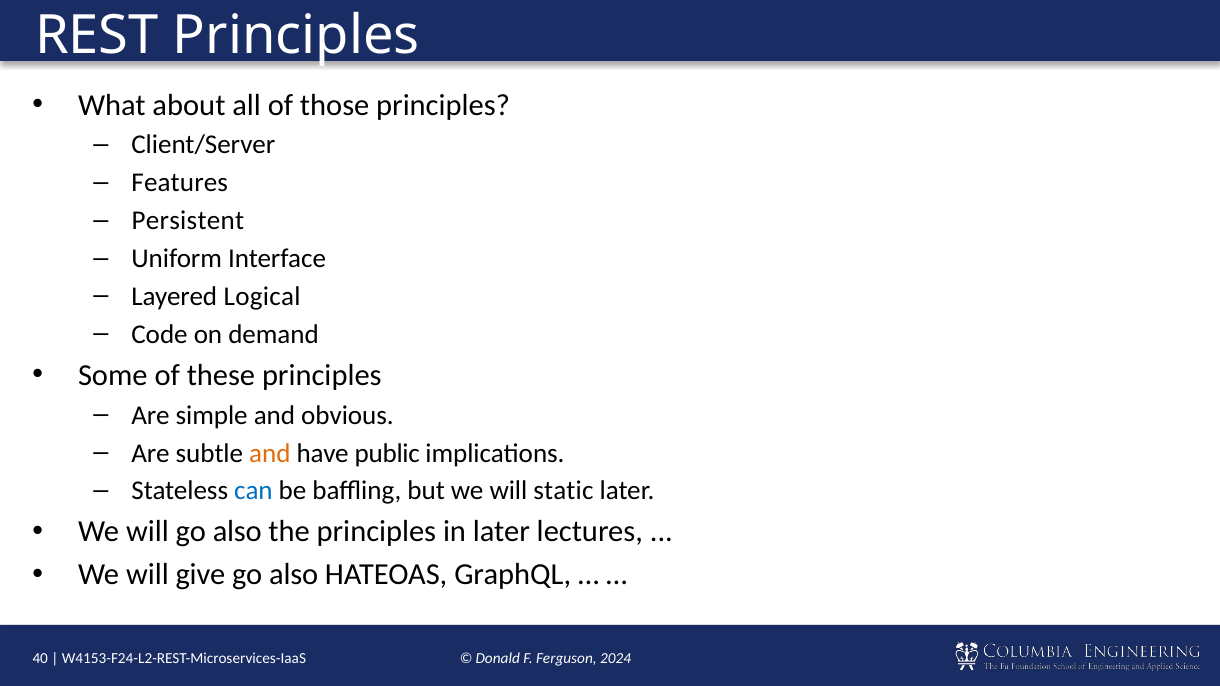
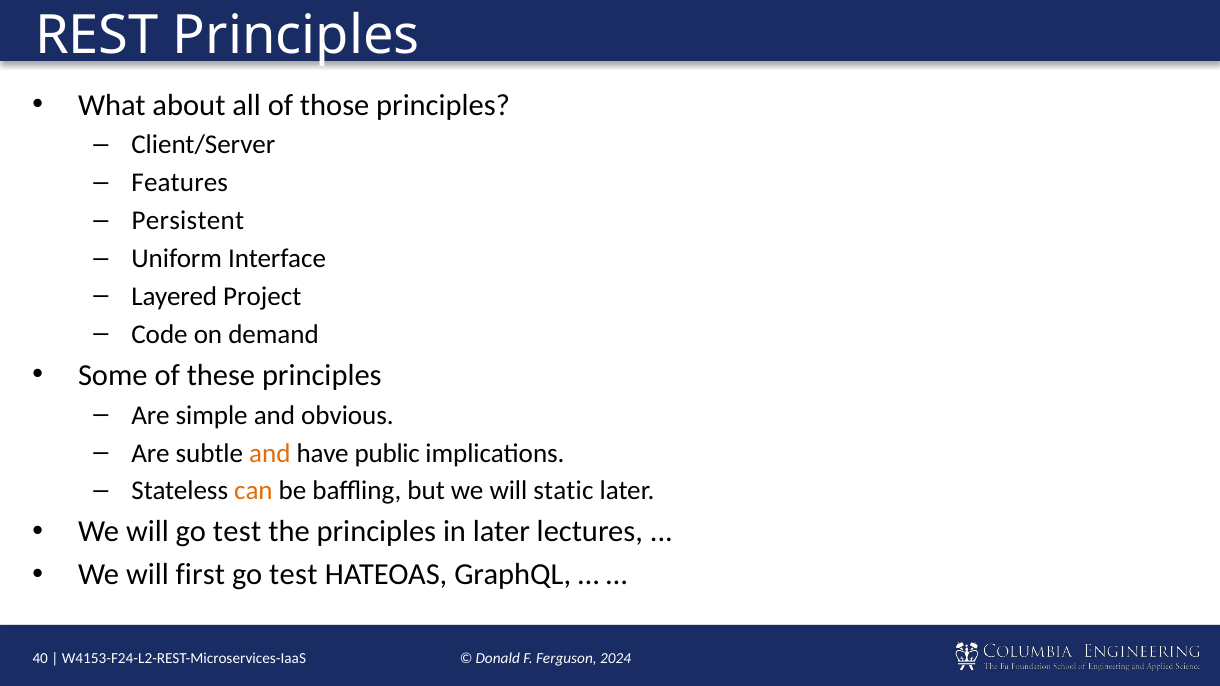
Logical: Logical -> Project
can colour: blue -> orange
will go also: also -> test
give: give -> first
also at (294, 575): also -> test
